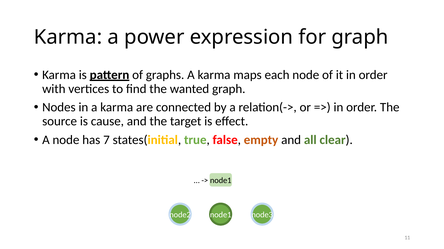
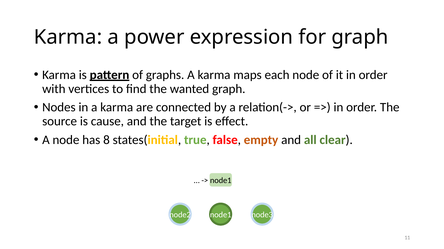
7: 7 -> 8
